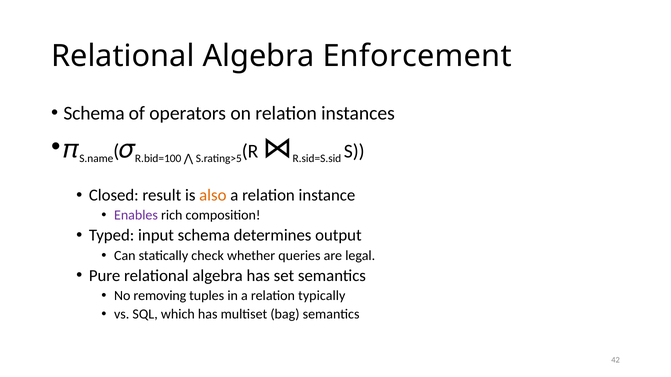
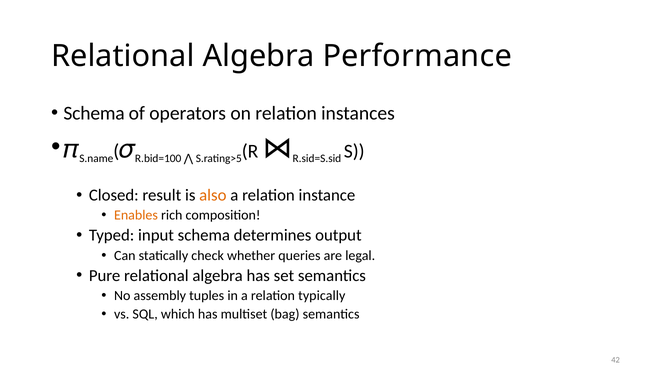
Enforcement: Enforcement -> Performance
Enables colour: purple -> orange
removing: removing -> assembly
